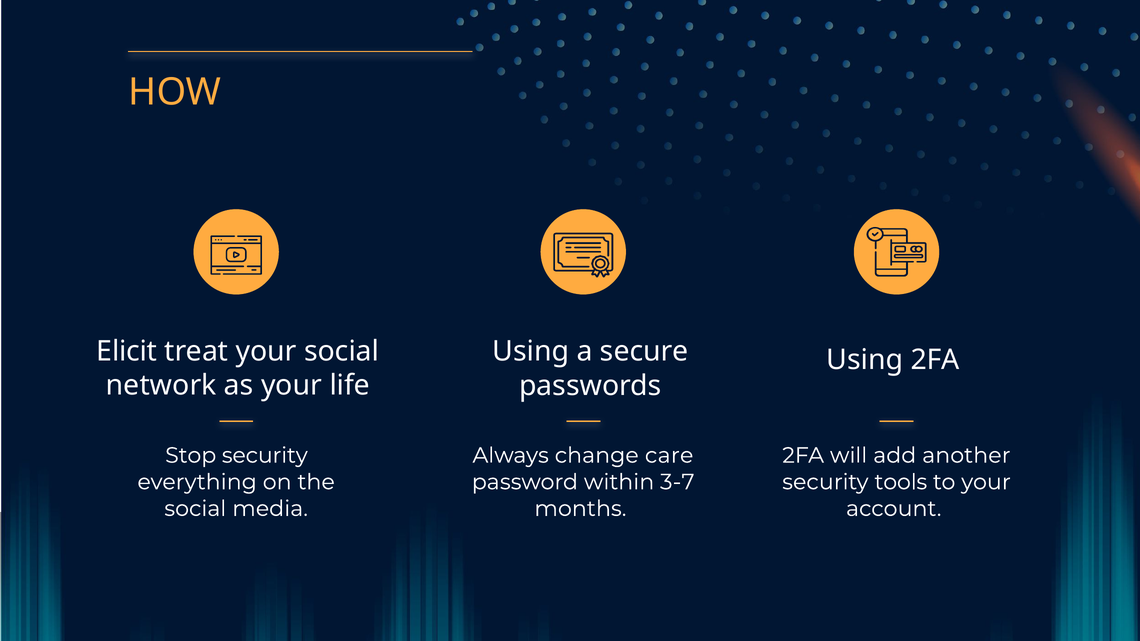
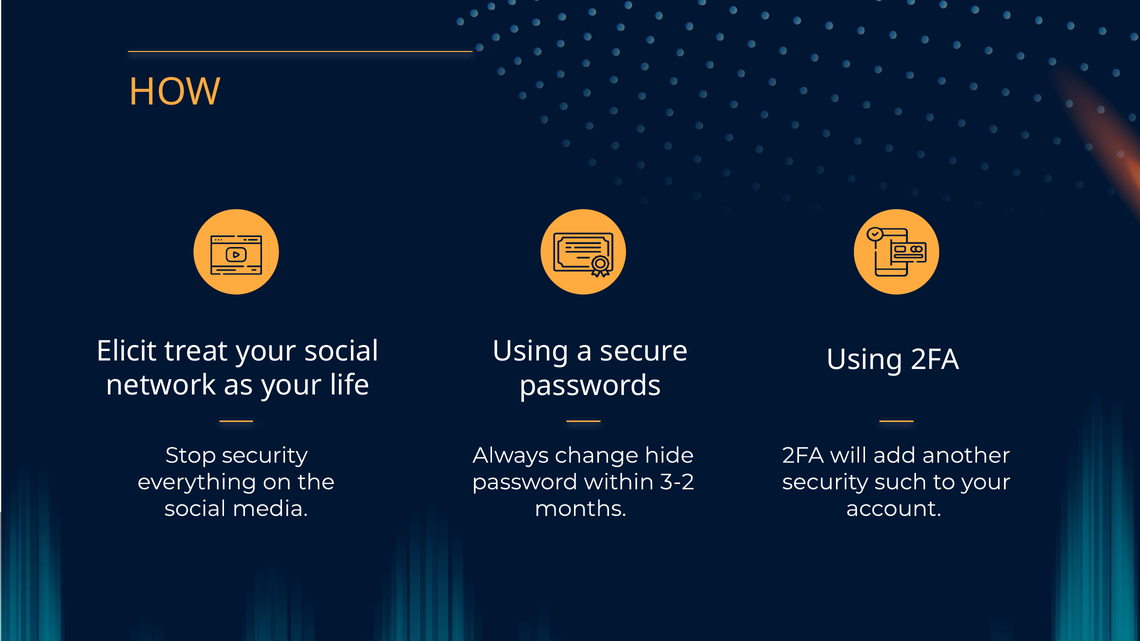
care: care -> hide
3-7: 3-7 -> 3-2
tools: tools -> such
